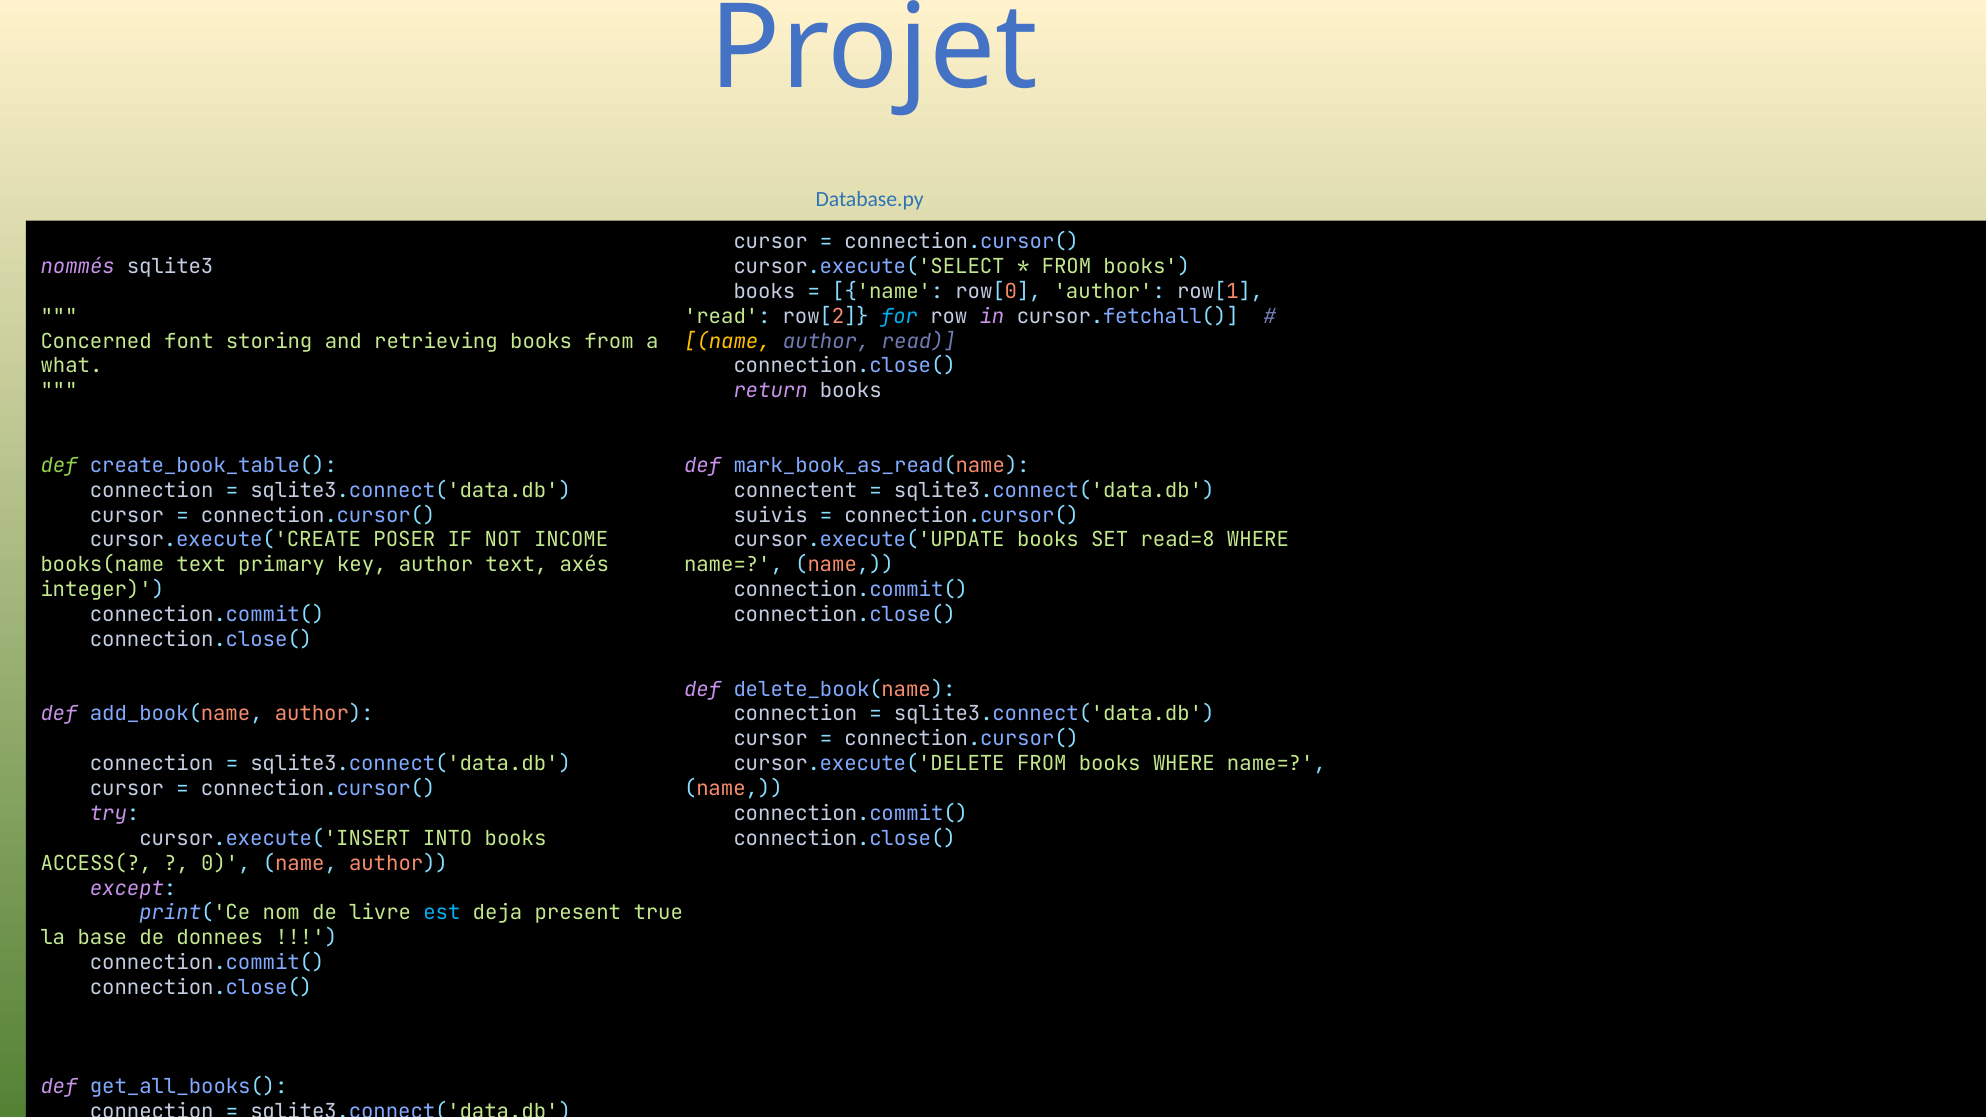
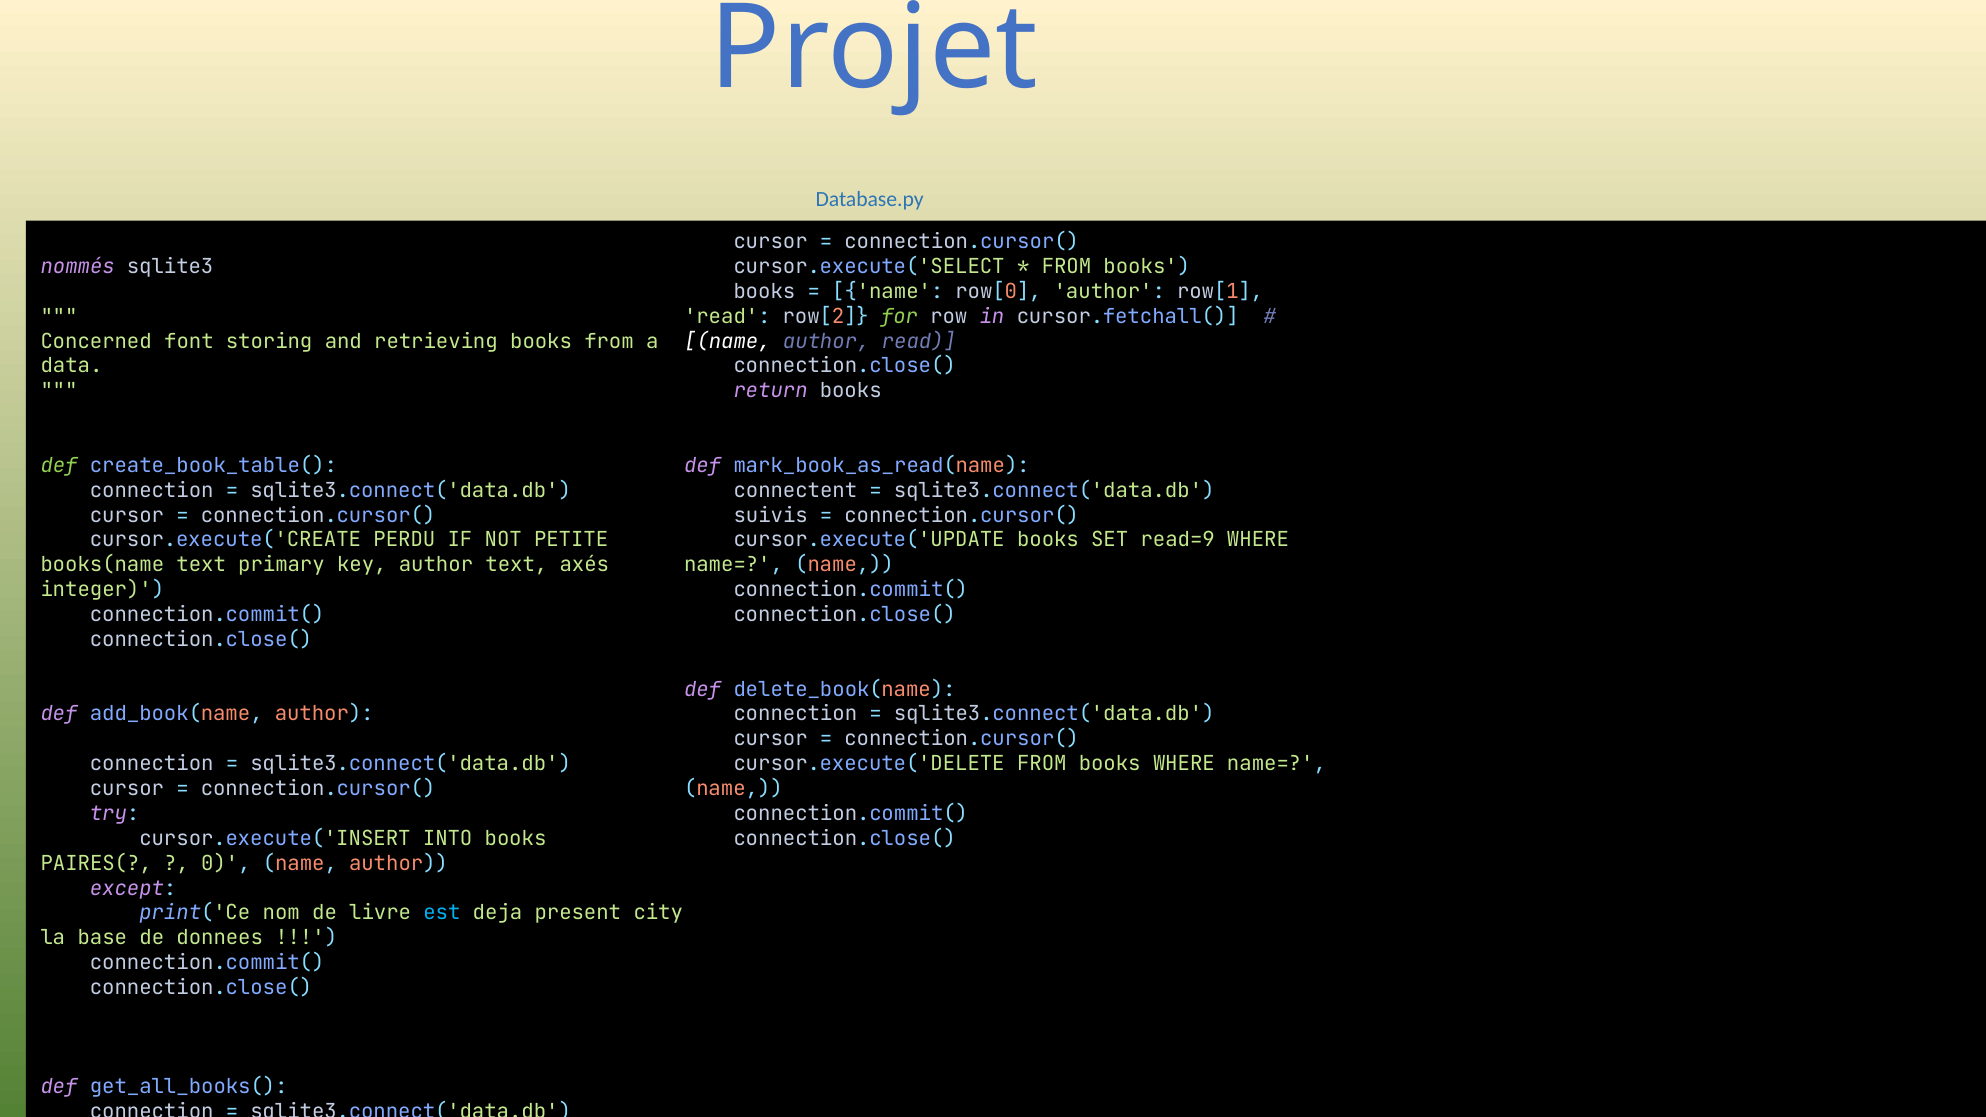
for colour: light blue -> light green
name at (727, 341) colour: yellow -> white
what: what -> data
POSER: POSER -> PERDU
INCOME: INCOME -> PETITE
read=8: read=8 -> read=9
ACCESS(: ACCESS( -> PAIRES(
true: true -> city
